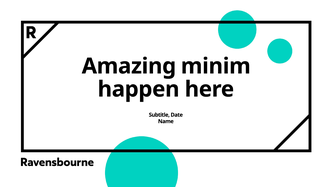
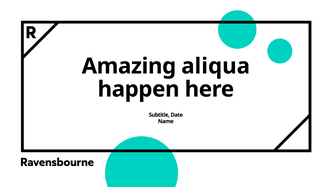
minim: minim -> aliqua
